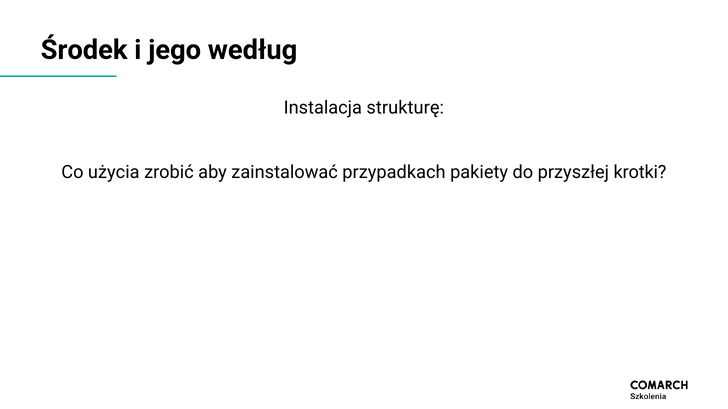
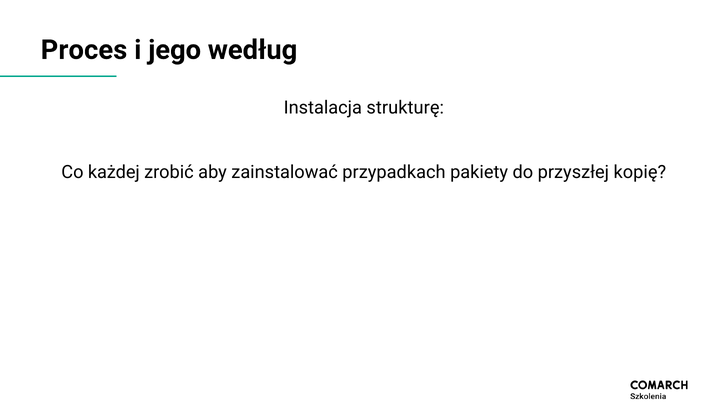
Środek: Środek -> Proces
użycia: użycia -> każdej
krotki: krotki -> kopię
